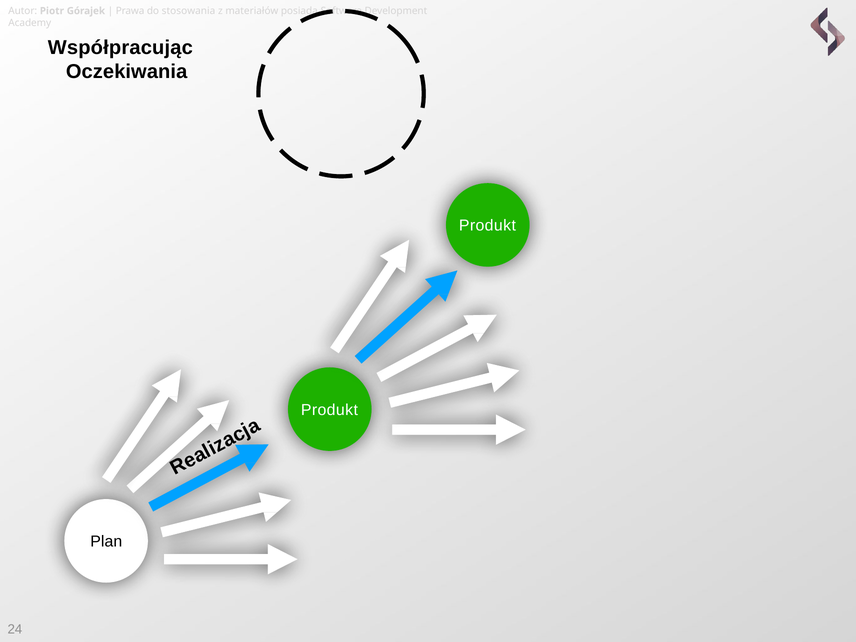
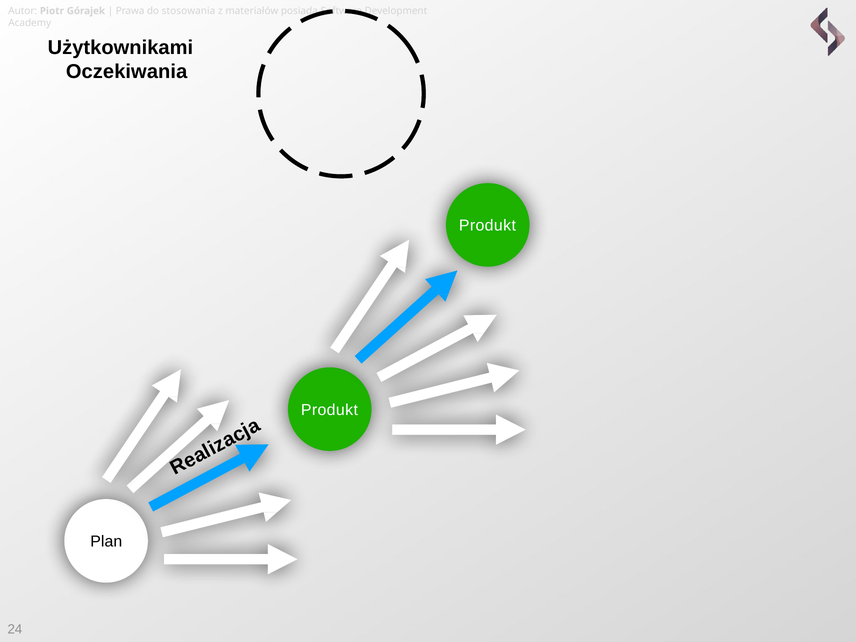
Współpracując: Współpracując -> Użytkownikami
